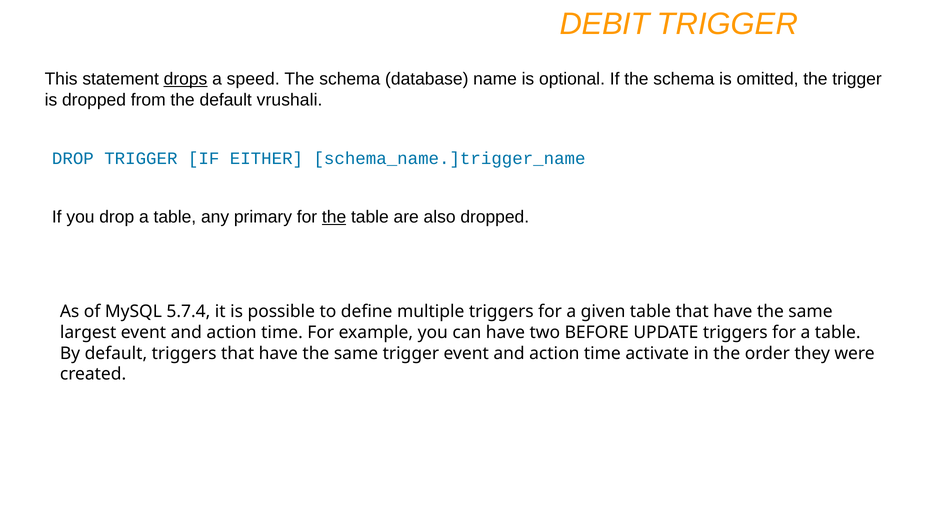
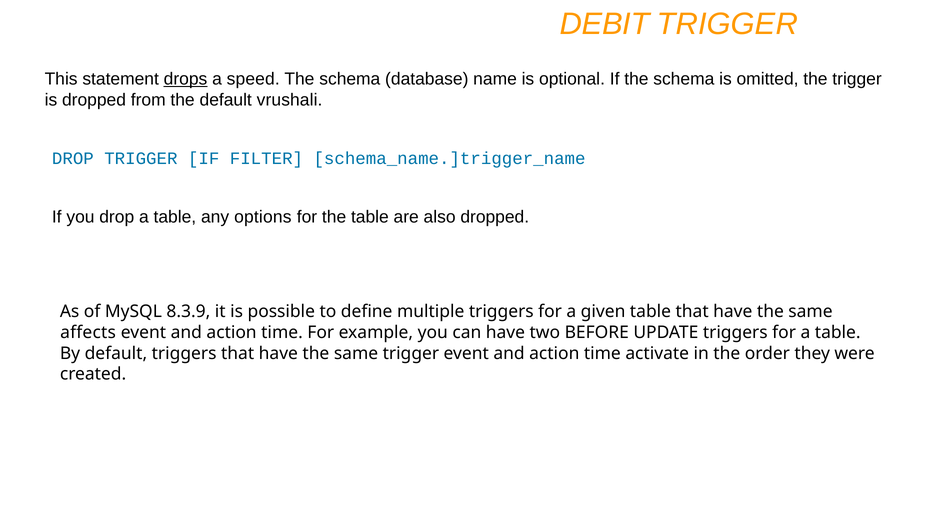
EITHER: EITHER -> FILTER
primary: primary -> options
the at (334, 217) underline: present -> none
5.7.4: 5.7.4 -> 8.3.9
largest: largest -> affects
